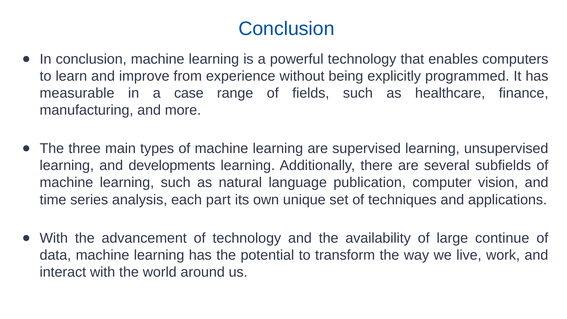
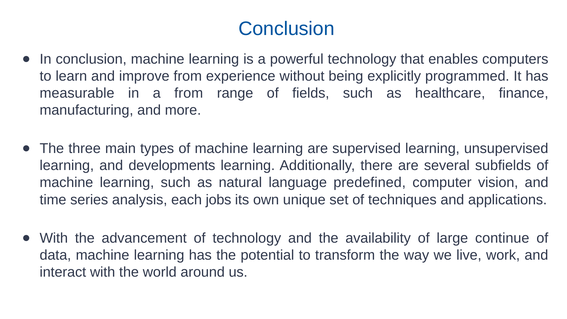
a case: case -> from
publication: publication -> predefined
part: part -> jobs
